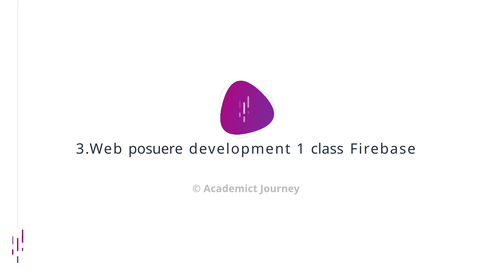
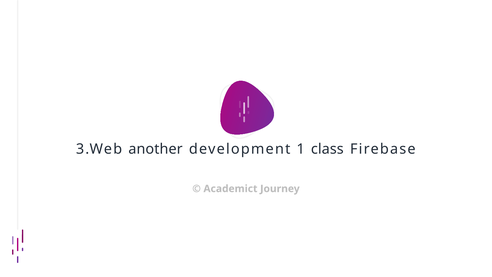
posuere: posuere -> another
